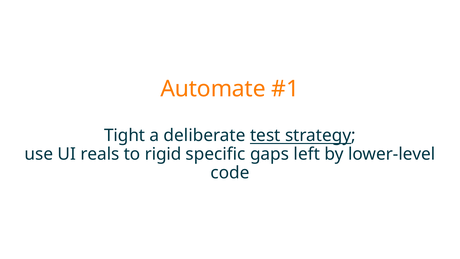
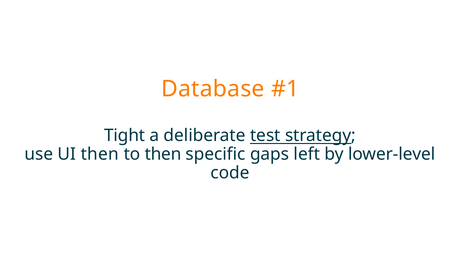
Automate: Automate -> Database
UI reals: reals -> then
to rigid: rigid -> then
